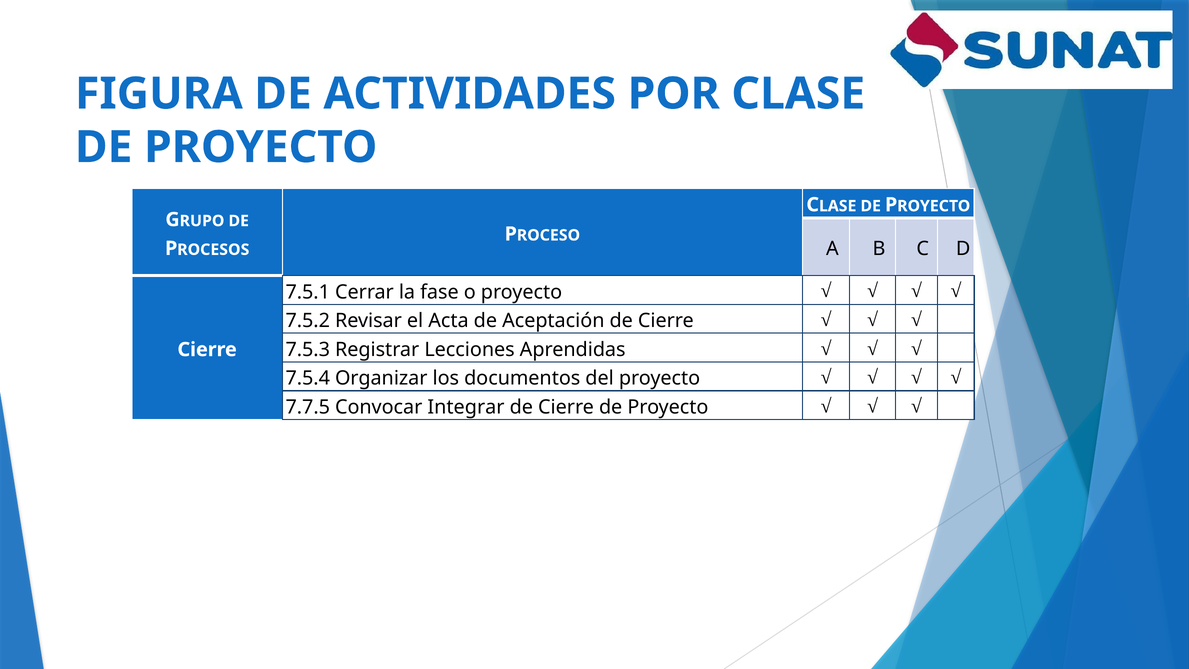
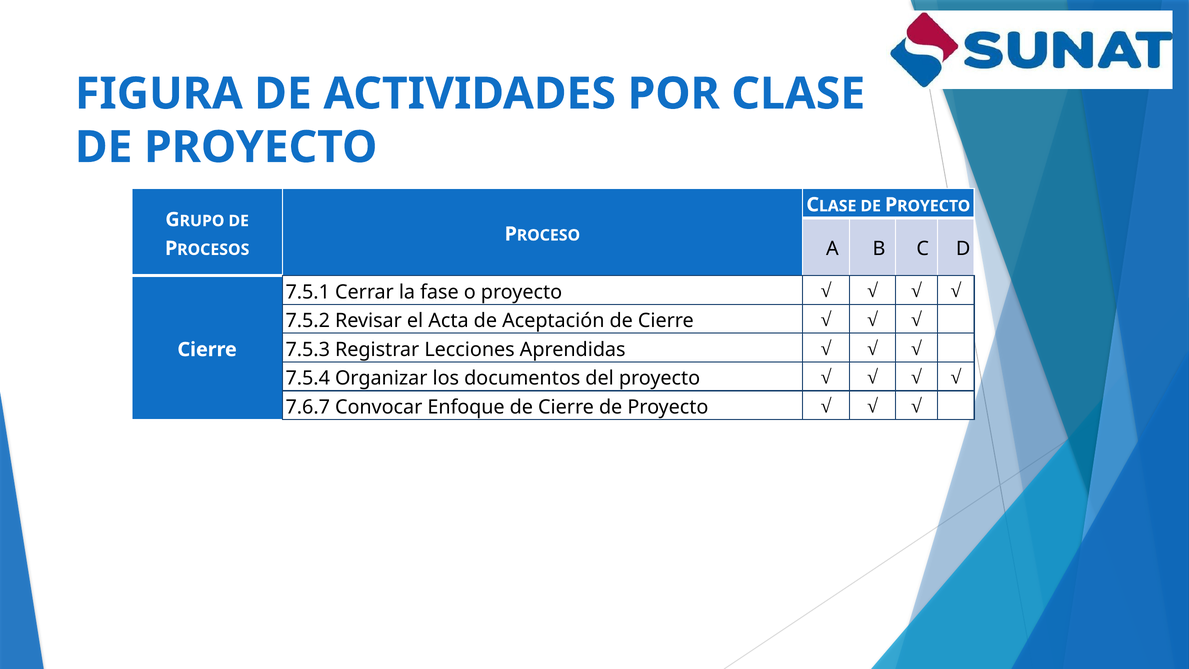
7.7.5: 7.7.5 -> 7.6.7
Integrar: Integrar -> Enfoque
